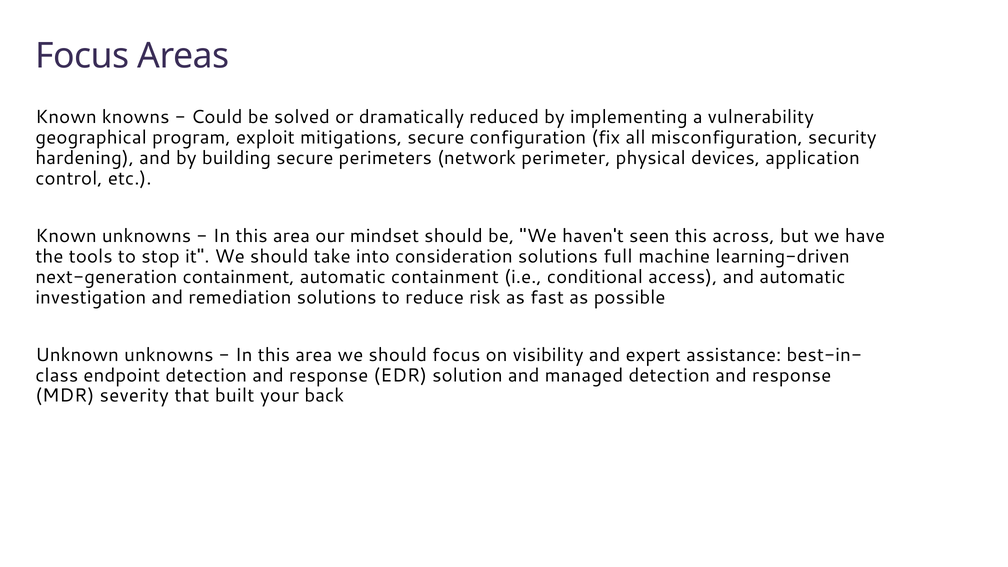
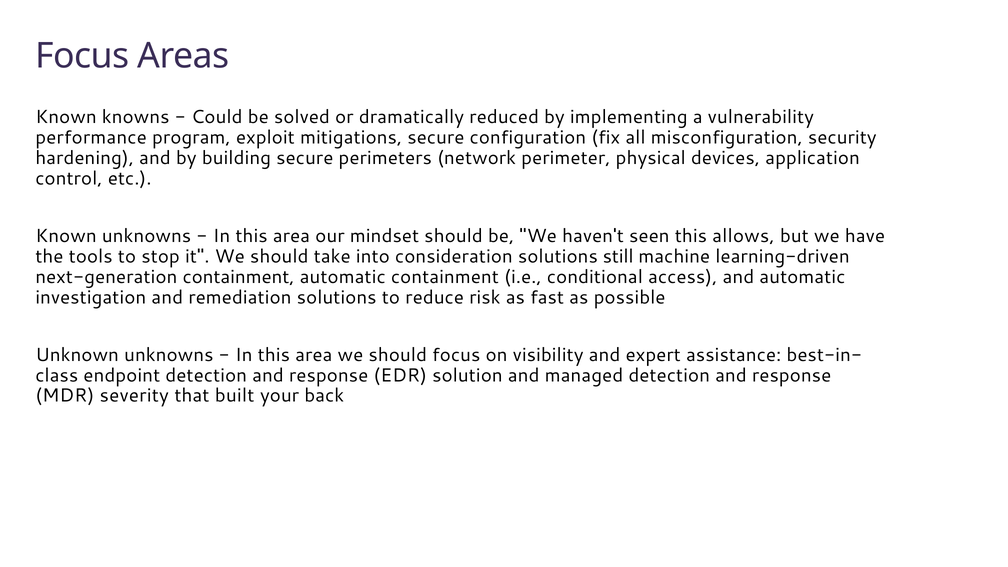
geographical: geographical -> performance
across: across -> allows
full: full -> still
